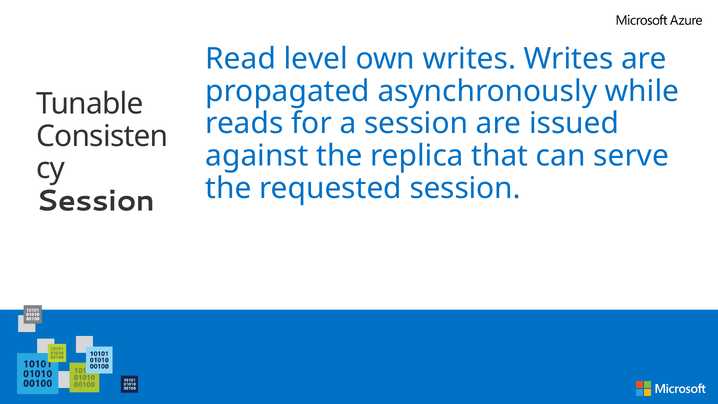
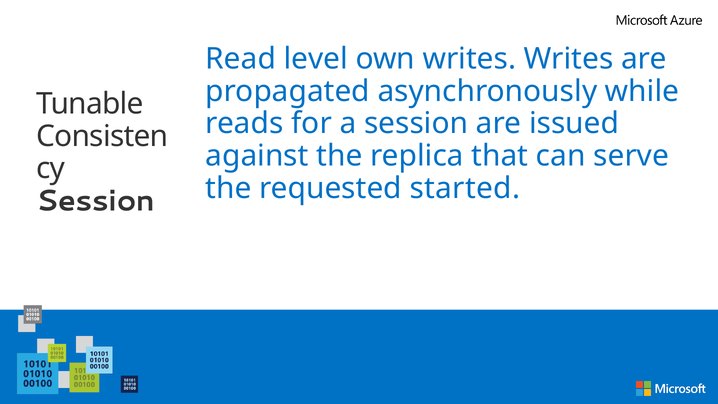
requested session: session -> started
